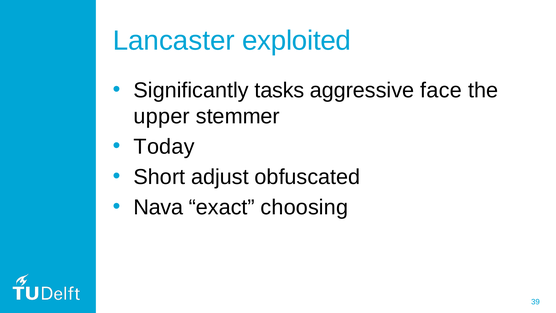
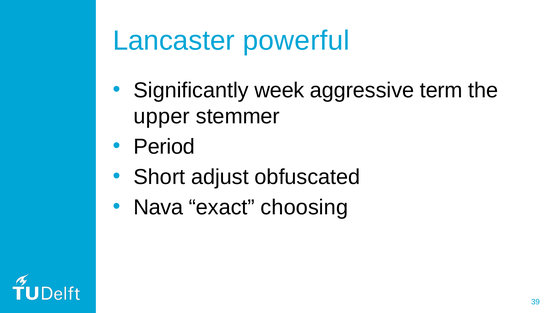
exploited: exploited -> powerful
tasks: tasks -> week
face: face -> term
Today: Today -> Period
